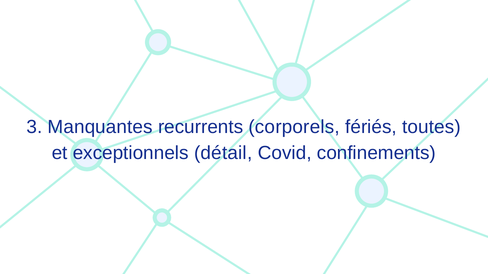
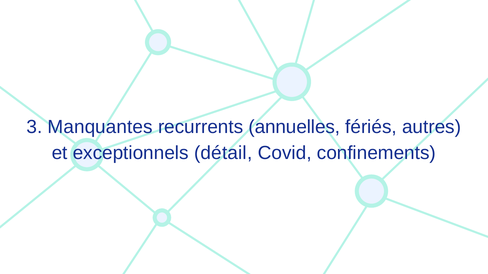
corporels: corporels -> annuelles
toutes: toutes -> autres
